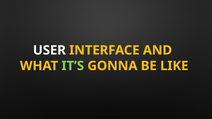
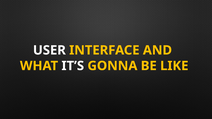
IT’S colour: light green -> white
